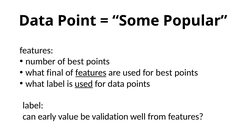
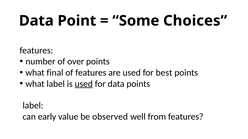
Popular: Popular -> Choices
of best: best -> over
features at (91, 73) underline: present -> none
validation: validation -> observed
